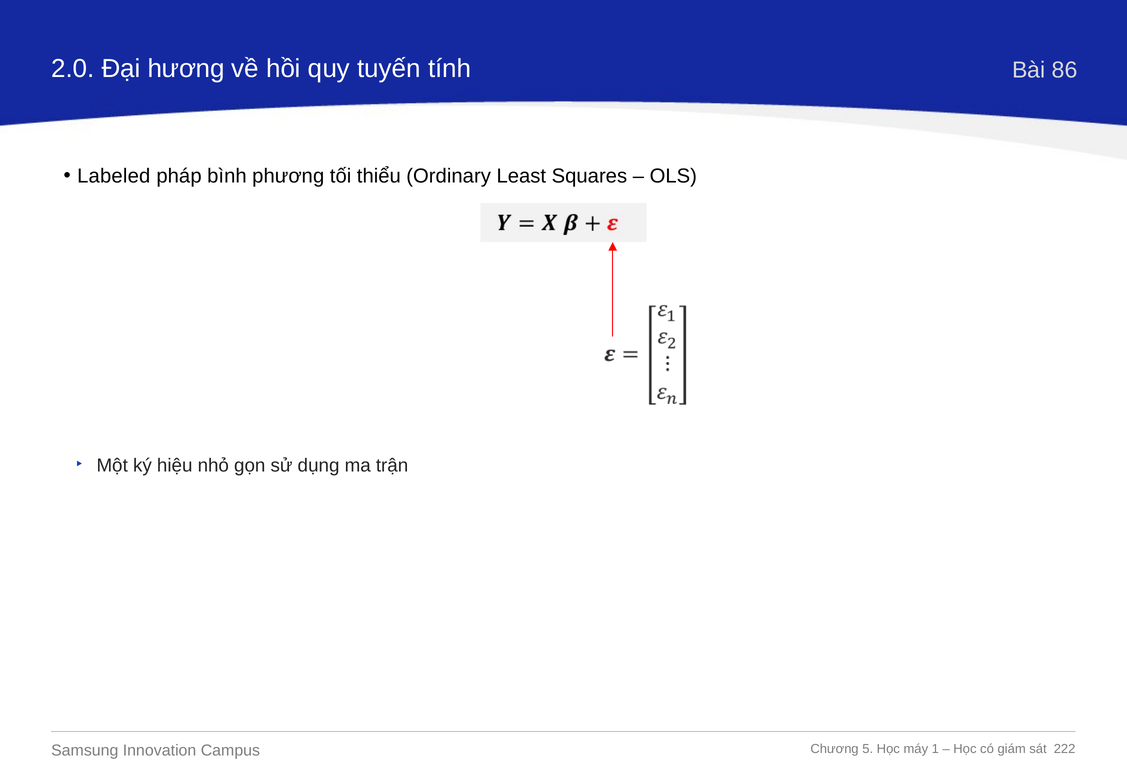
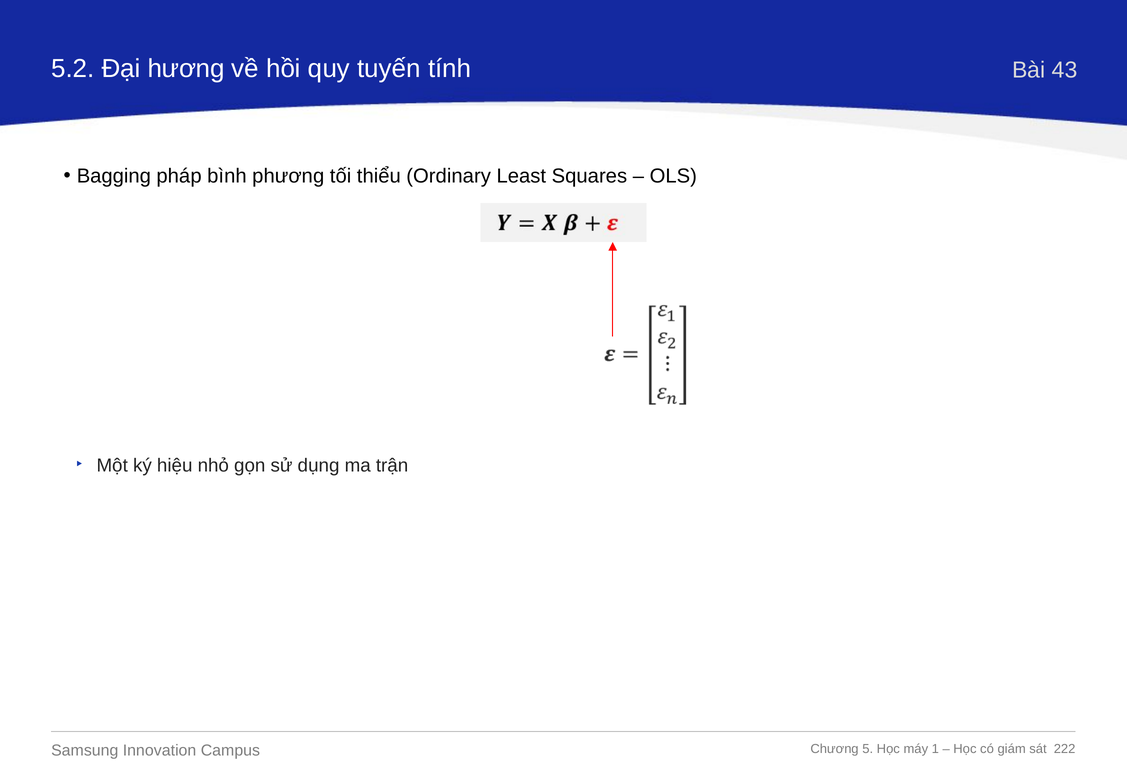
2.0: 2.0 -> 5.2
86: 86 -> 43
Labeled: Labeled -> Bagging
